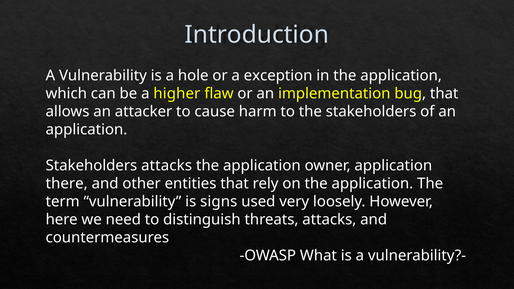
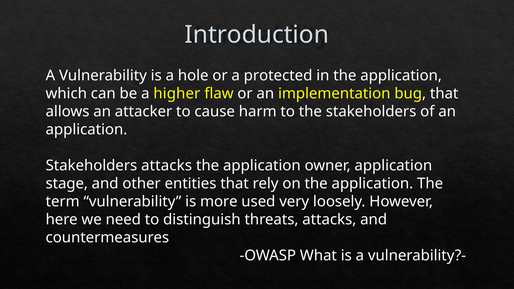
exception: exception -> protected
there: there -> stage
signs: signs -> more
